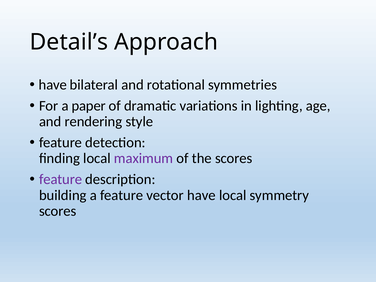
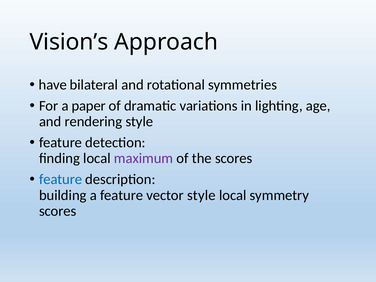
Detail’s: Detail’s -> Vision’s
feature at (61, 179) colour: purple -> blue
vector have: have -> style
